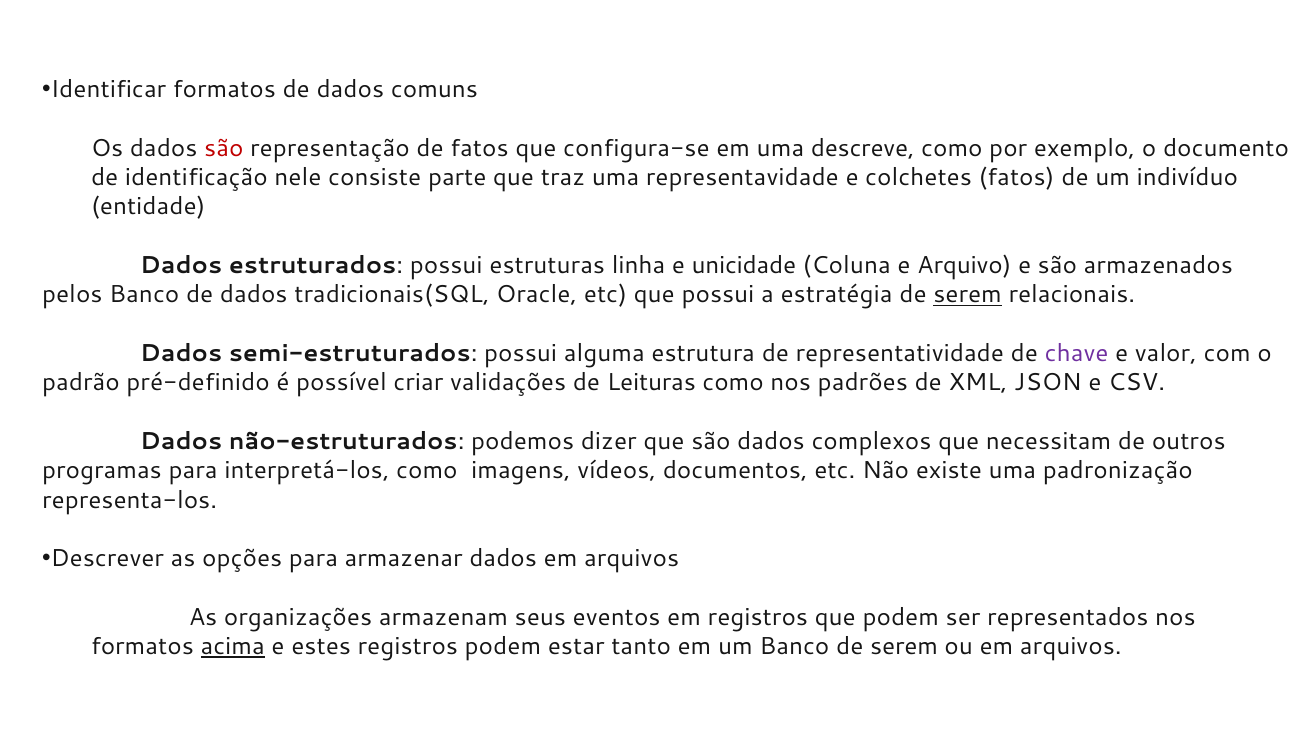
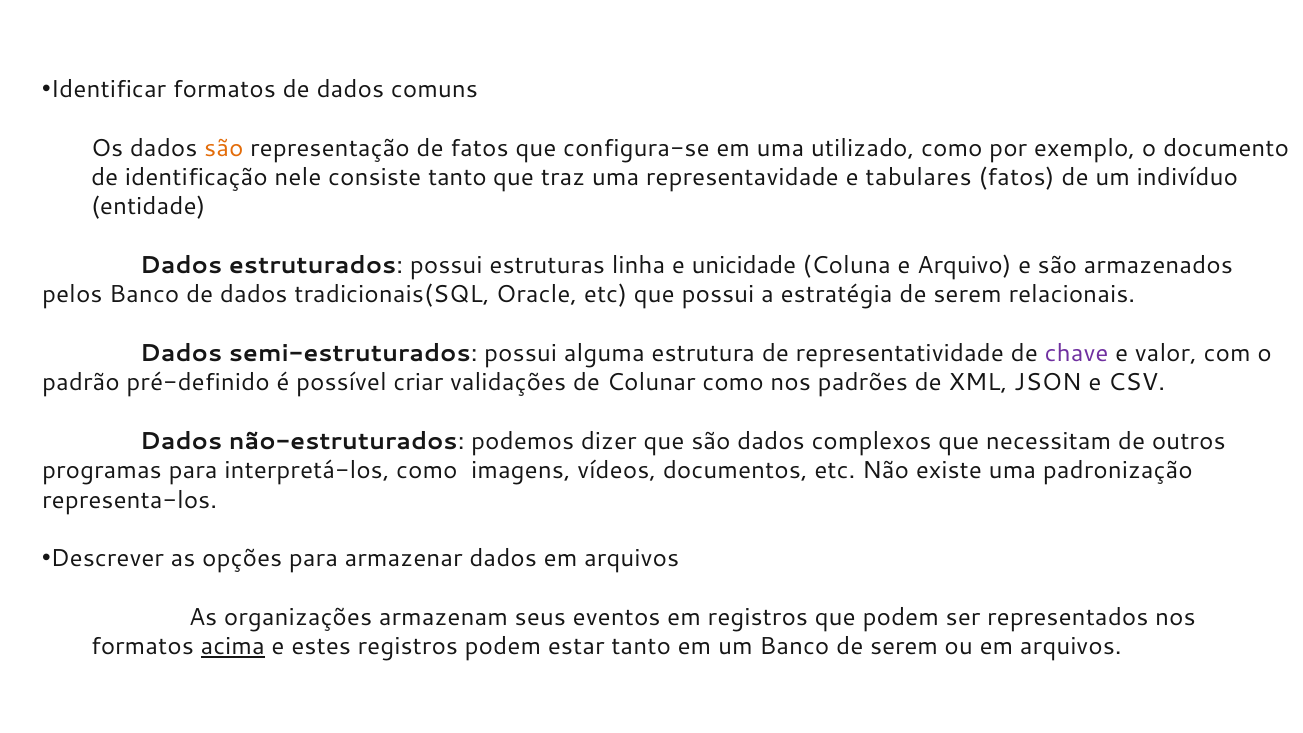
são at (224, 148) colour: red -> orange
descreve: descreve -> utilizado
consiste parte: parte -> tanto
colchetes: colchetes -> tabulares
serem at (968, 295) underline: present -> none
Leituras: Leituras -> Colunar
